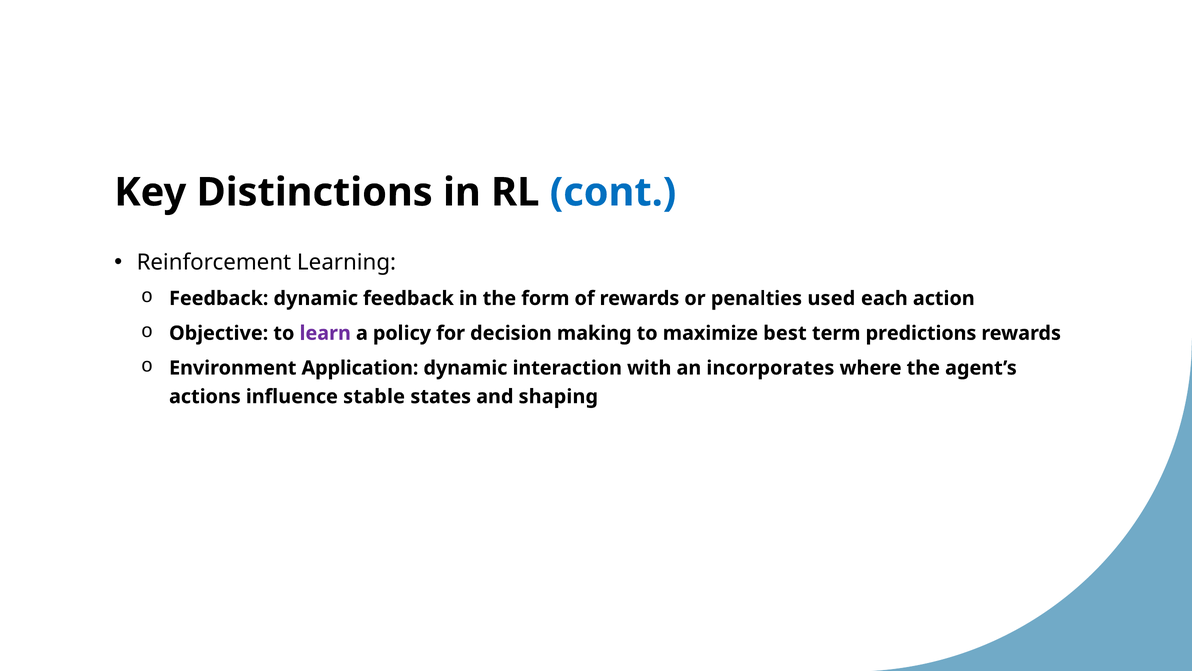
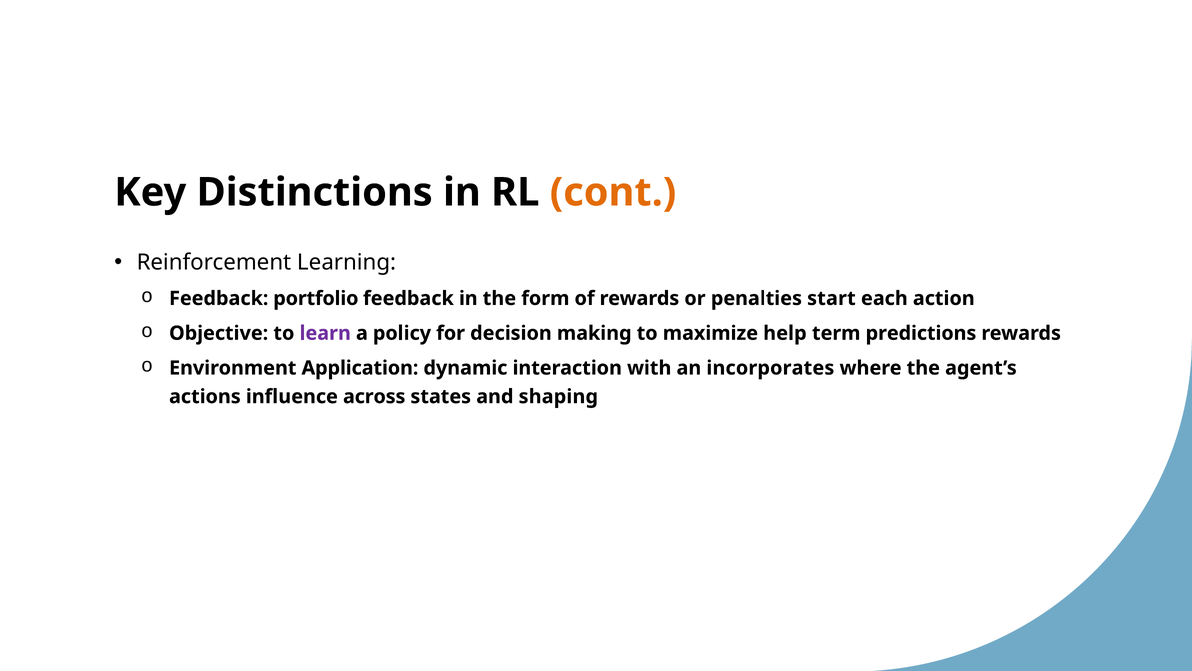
cont colour: blue -> orange
Feedback dynamic: dynamic -> portfolio
used: used -> start
best: best -> help
stable: stable -> across
